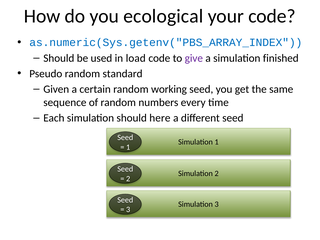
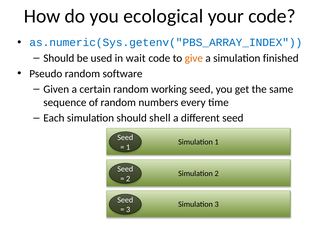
load: load -> wait
give colour: purple -> orange
standard: standard -> software
here: here -> shell
